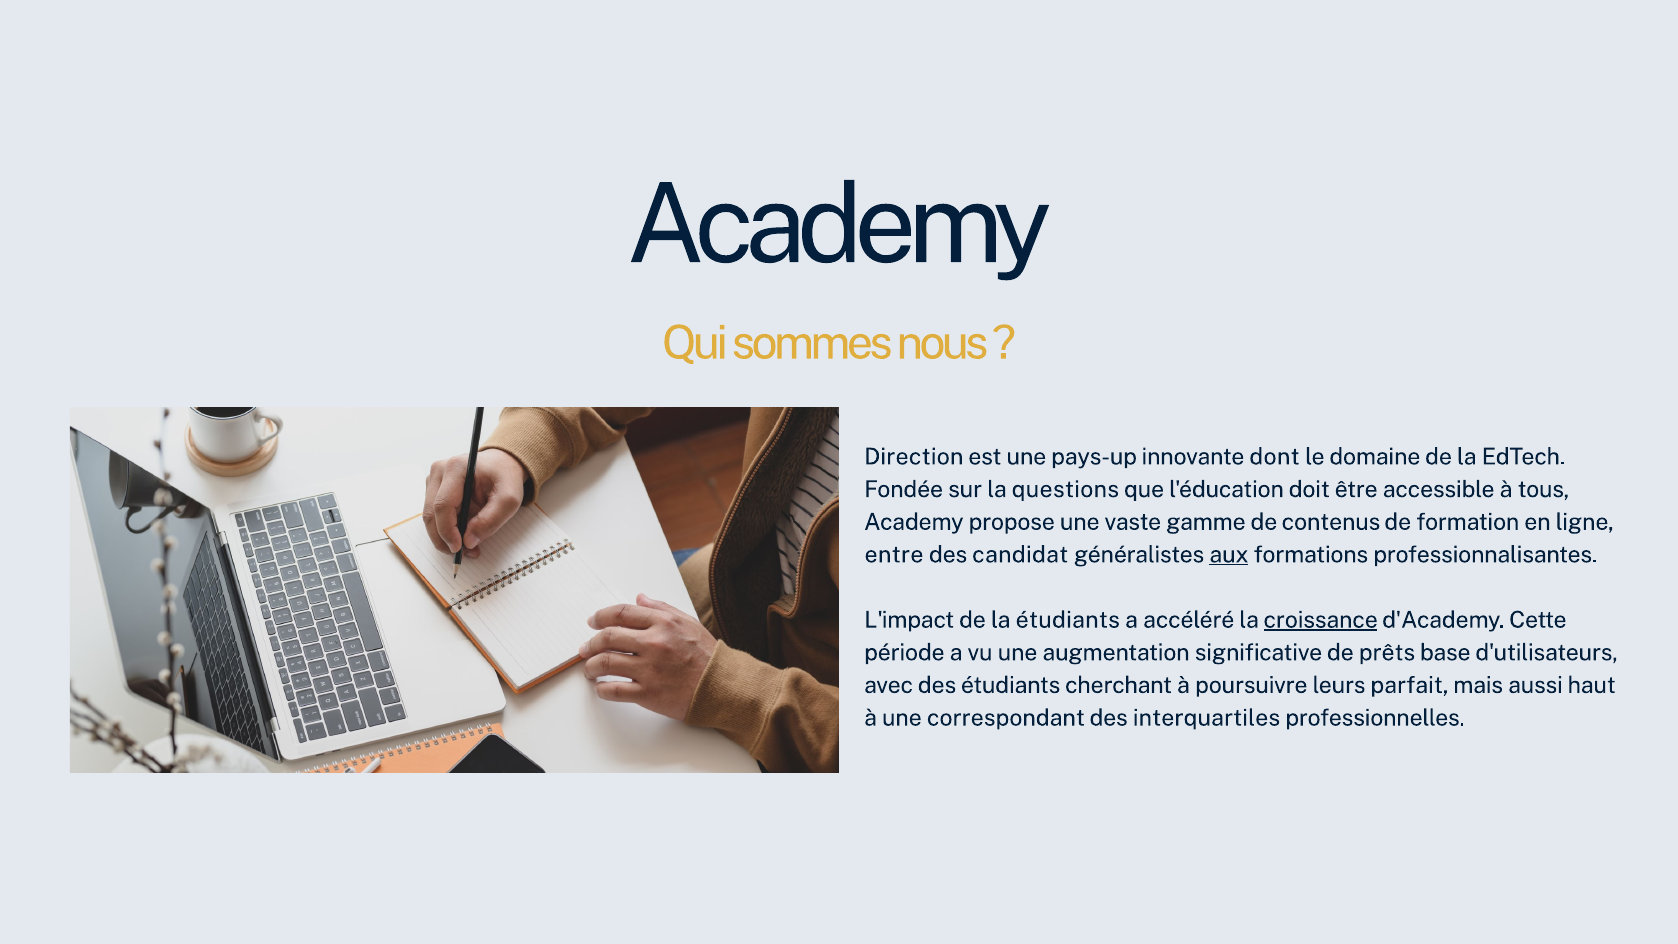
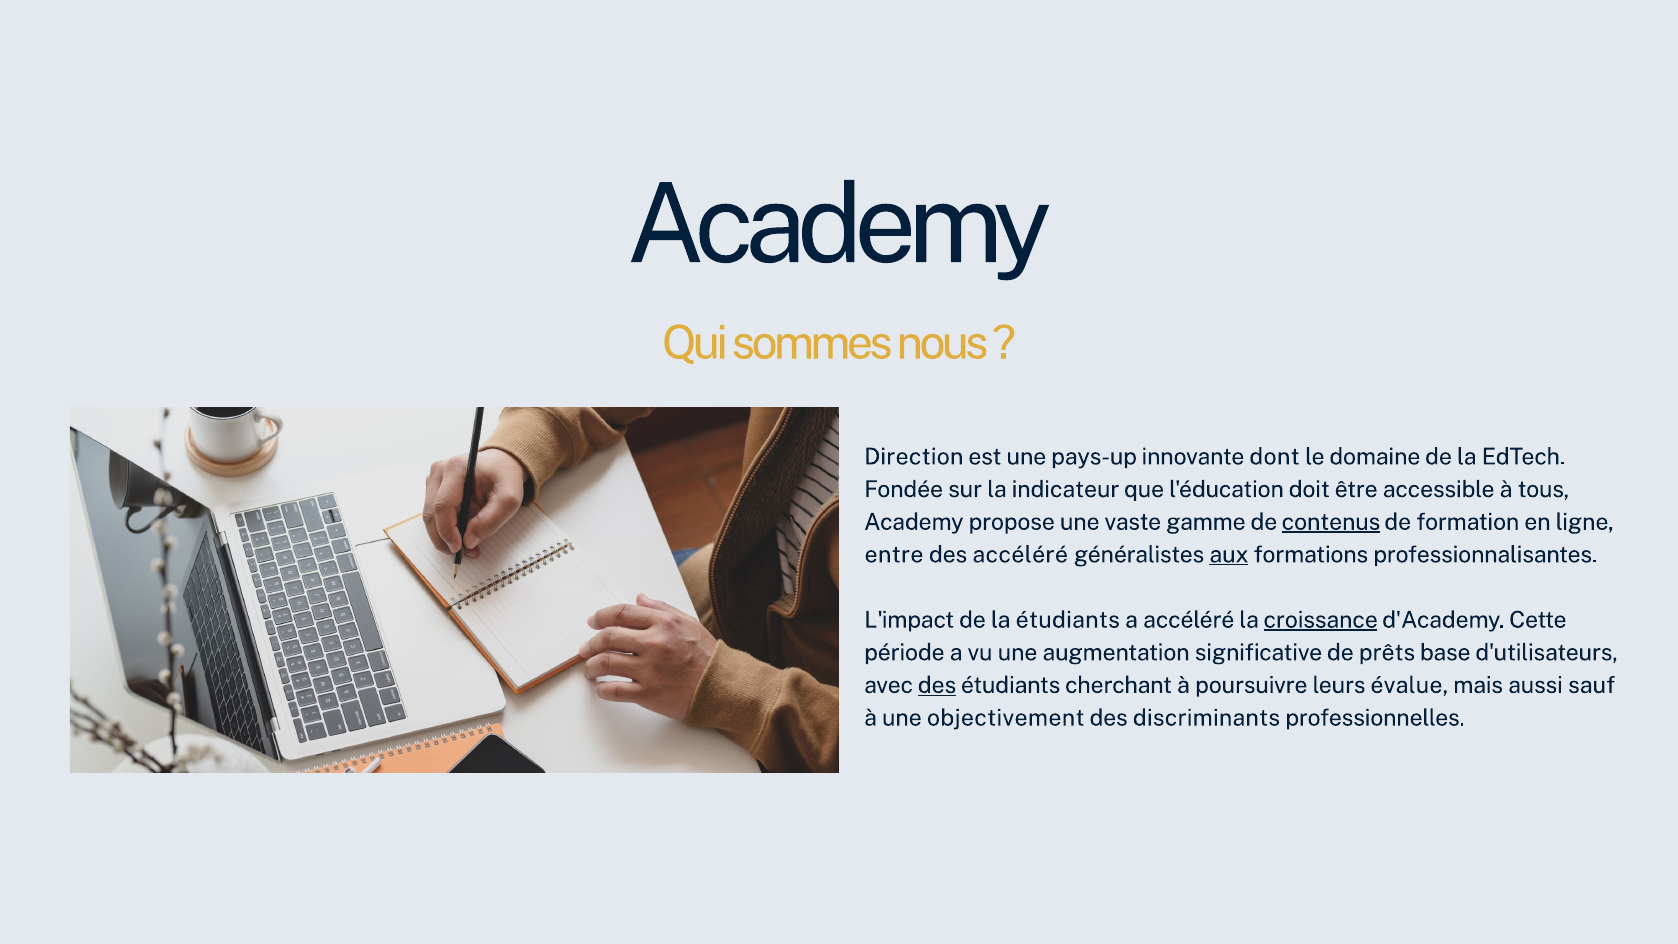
questions: questions -> indicateur
contenus underline: none -> present
des candidat: candidat -> accéléré
des at (937, 685) underline: none -> present
parfait: parfait -> évalue
haut: haut -> sauf
correspondant: correspondant -> objectivement
interquartiles: interquartiles -> discriminants
